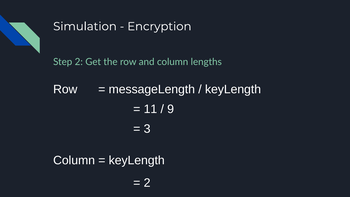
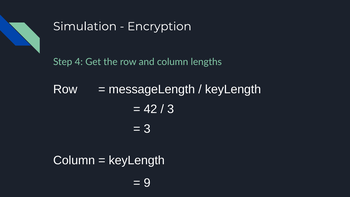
Step 2: 2 -> 4
11: 11 -> 42
9 at (171, 109): 9 -> 3
2 at (147, 183): 2 -> 9
